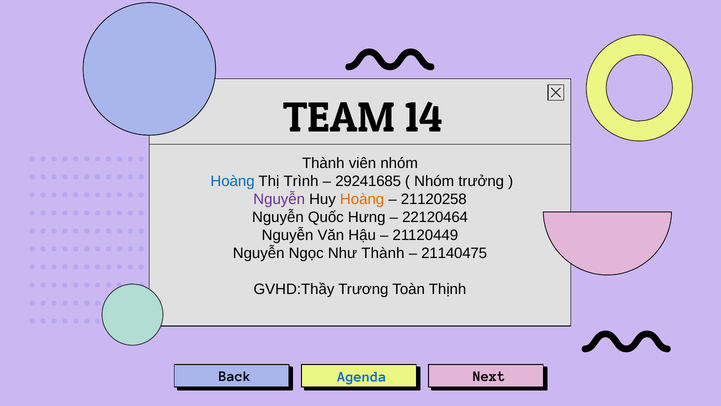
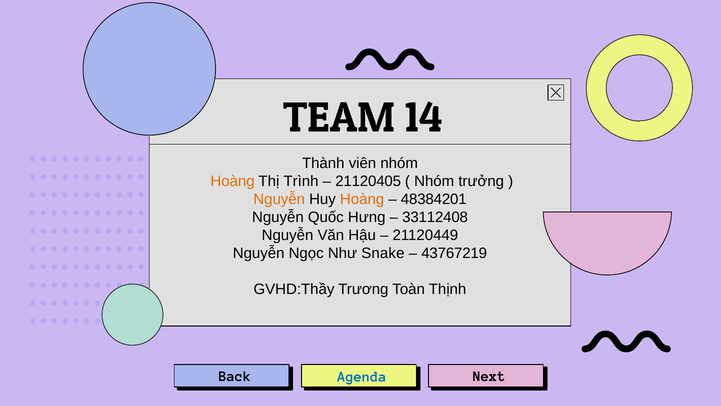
Hoàng at (233, 181) colour: blue -> orange
29241685: 29241685 -> 21120405
Nguyễn at (279, 199) colour: purple -> orange
21120258: 21120258 -> 48384201
22120464: 22120464 -> 33112408
Như Thành: Thành -> Snake
21140475: 21140475 -> 43767219
